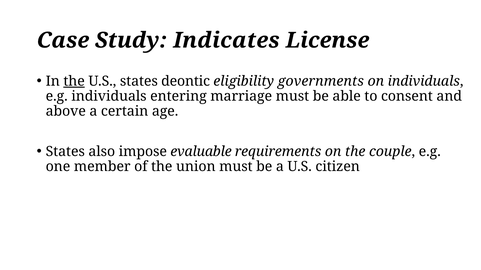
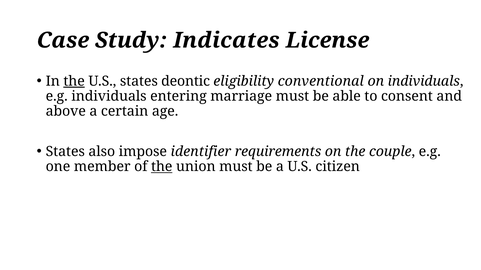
governments: governments -> conventional
evaluable: evaluable -> identifier
the at (162, 167) underline: none -> present
